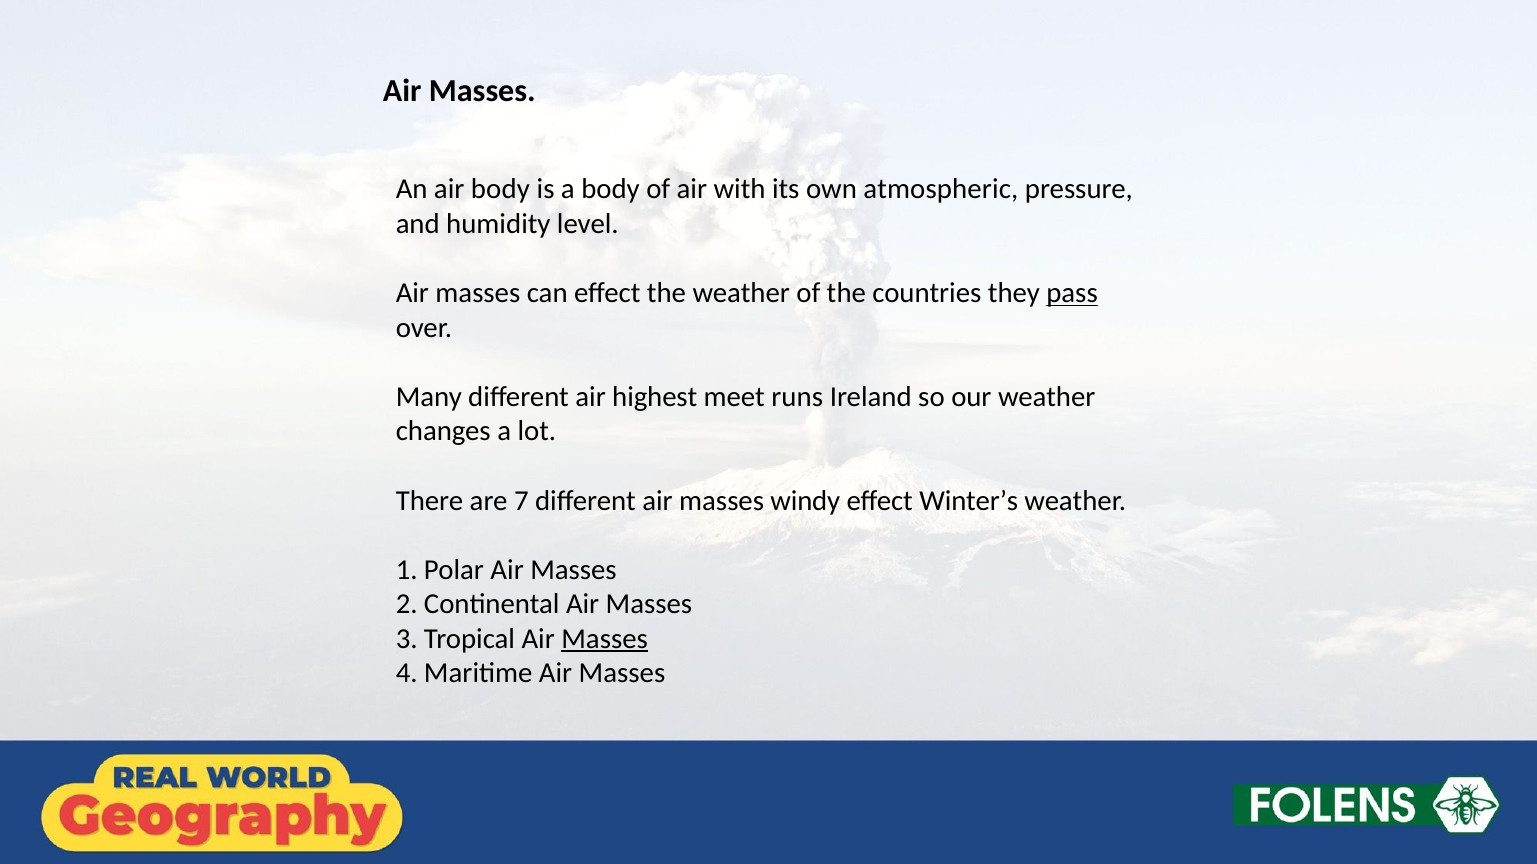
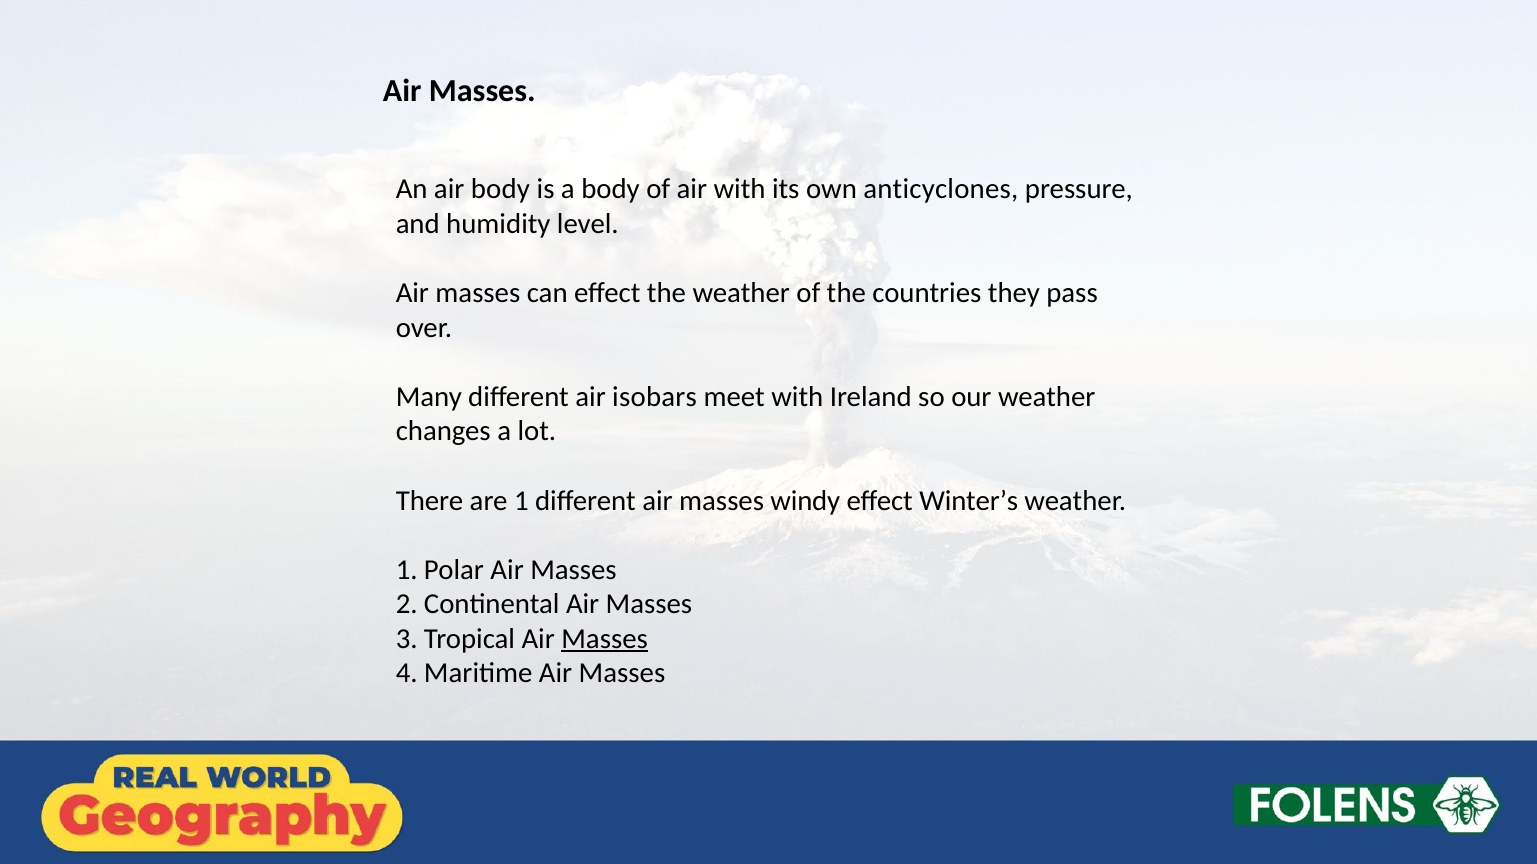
atmospheric: atmospheric -> anticyclones
pass underline: present -> none
highest: highest -> isobars
meet runs: runs -> with
are 7: 7 -> 1
